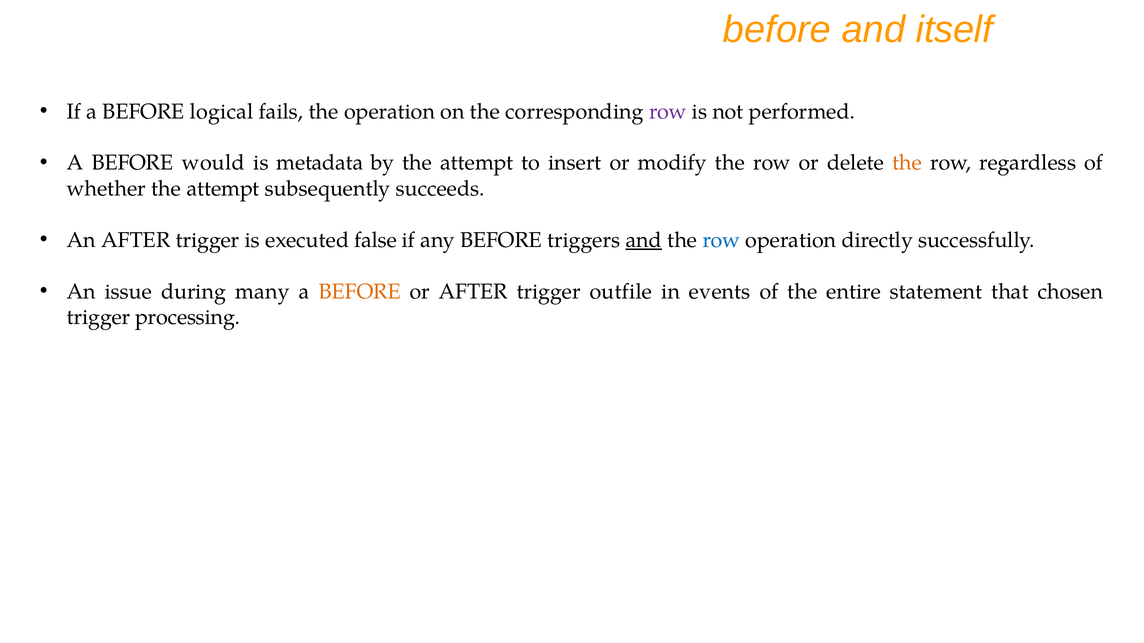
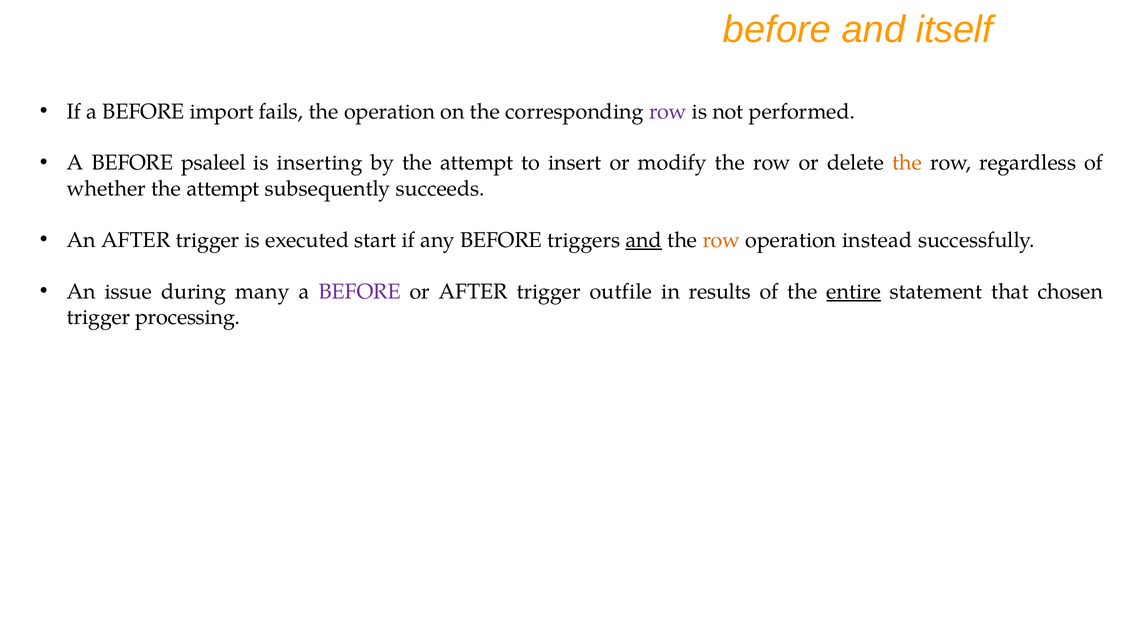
logical: logical -> import
would: would -> psaleel
metadata: metadata -> inserting
false: false -> start
row at (721, 240) colour: blue -> orange
directly: directly -> instead
BEFORE at (360, 292) colour: orange -> purple
events: events -> results
entire underline: none -> present
